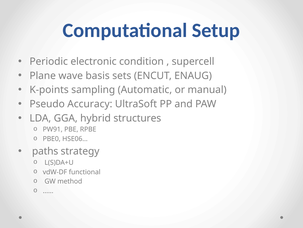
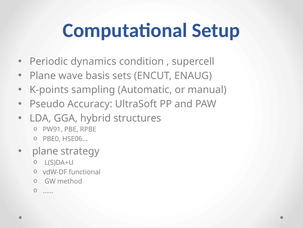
electronic: electronic -> dynamics
paths at (45, 151): paths -> plane
